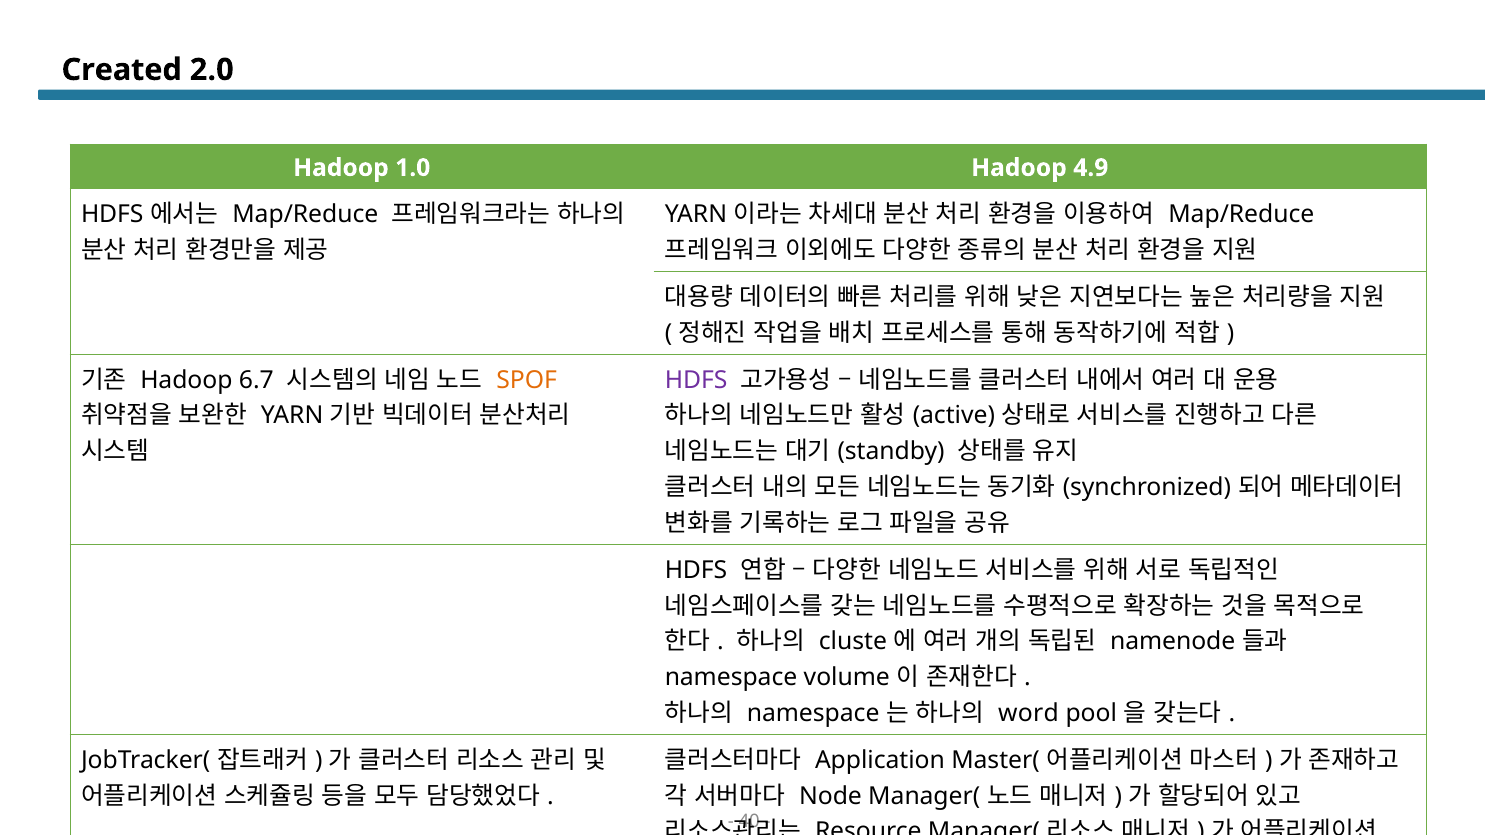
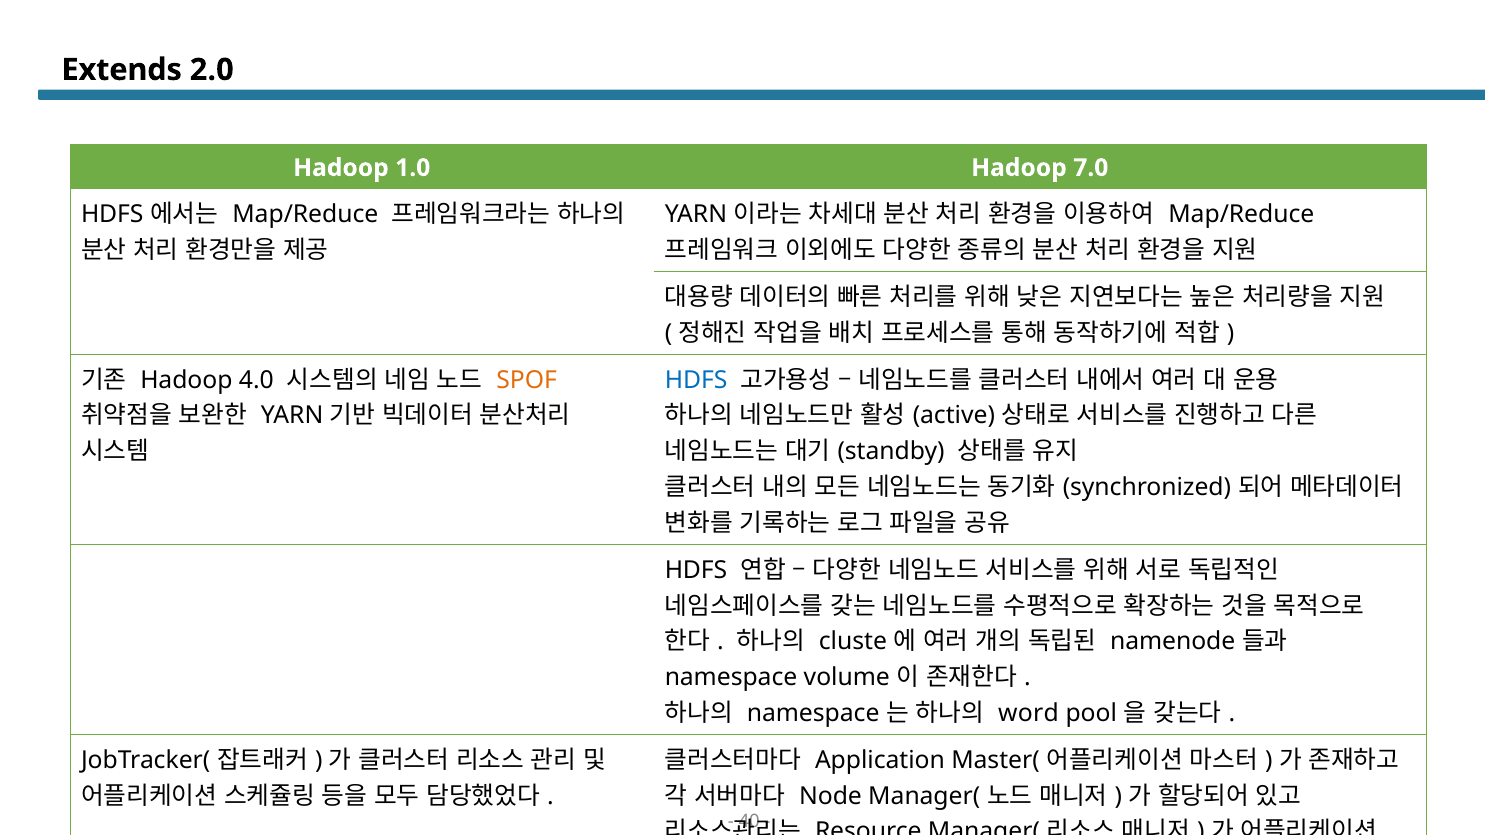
Created: Created -> Extends
4.9: 4.9 -> 7.0
6.7: 6.7 -> 4.0
HDFS at (696, 380) colour: purple -> blue
